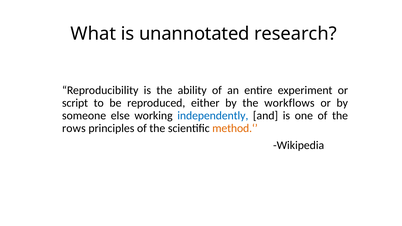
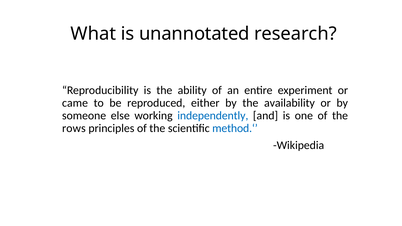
script: script -> came
workflows: workflows -> availability
method.‘ colour: orange -> blue
